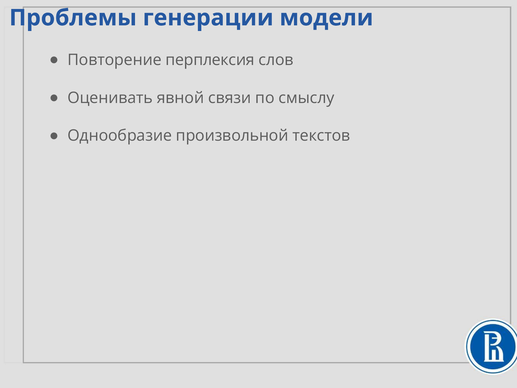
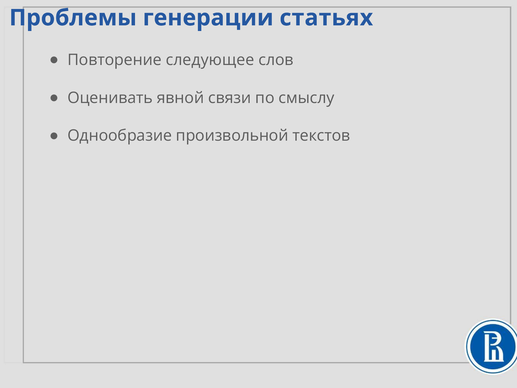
модели: модели -> статьях
перплексия: перплексия -> следующее
